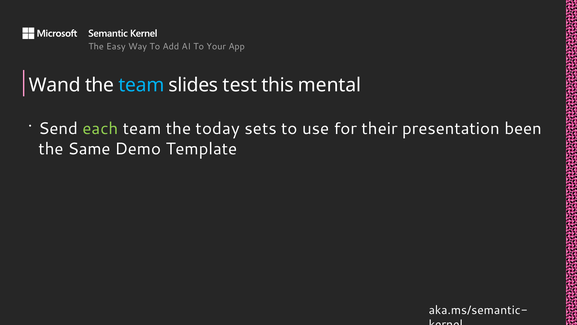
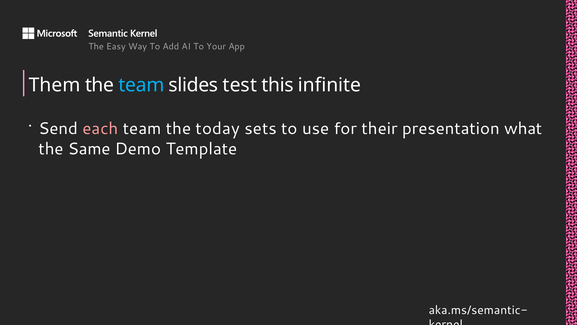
Wand: Wand -> Them
mental: mental -> infinite
each colour: light green -> pink
been: been -> what
